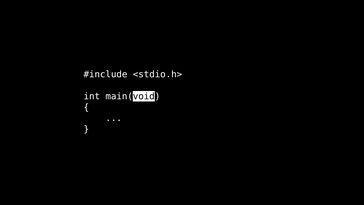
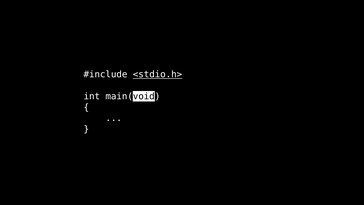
<stdio.h> underline: none -> present
